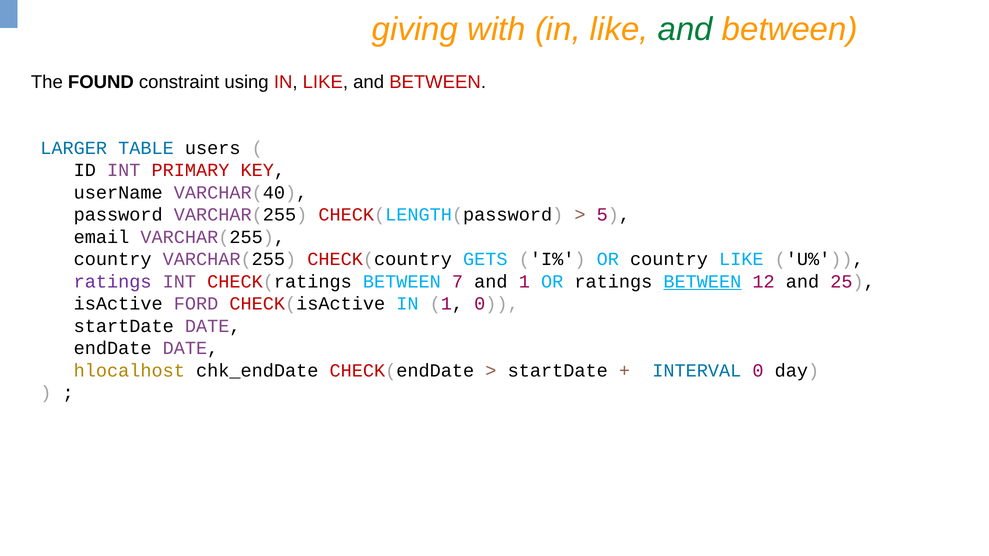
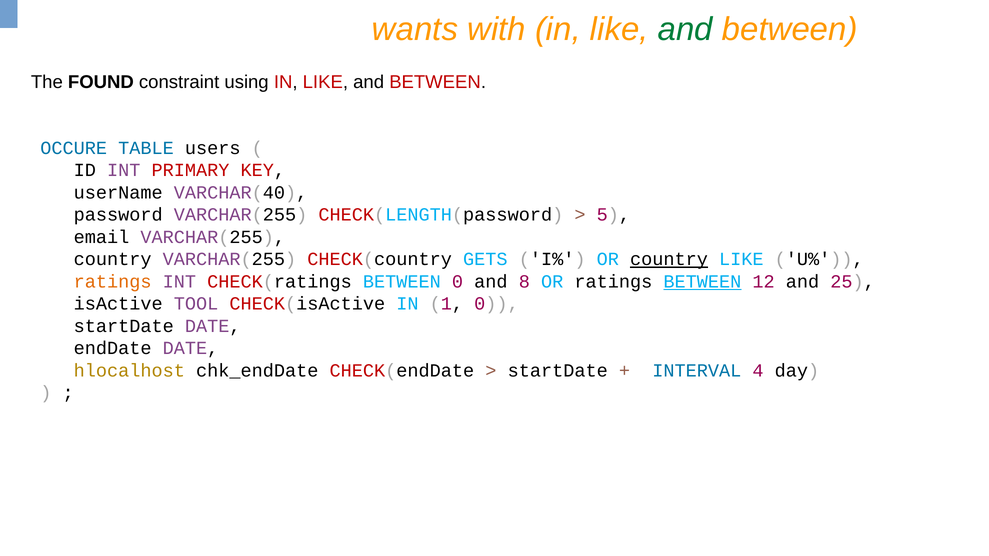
giving: giving -> wants
LARGER: LARGER -> OCCURE
country at (669, 259) underline: none -> present
ratings at (113, 282) colour: purple -> orange
BETWEEN 7: 7 -> 0
and 1: 1 -> 8
FORD: FORD -> TOOL
INTERVAL 0: 0 -> 4
